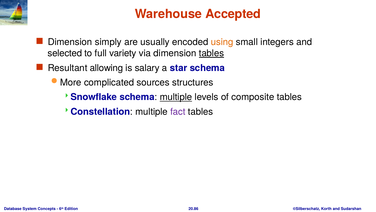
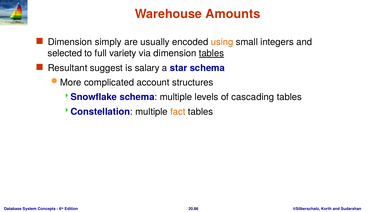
Accepted: Accepted -> Amounts
allowing: allowing -> suggest
sources: sources -> account
multiple at (176, 97) underline: present -> none
composite: composite -> cascading
fact colour: purple -> orange
